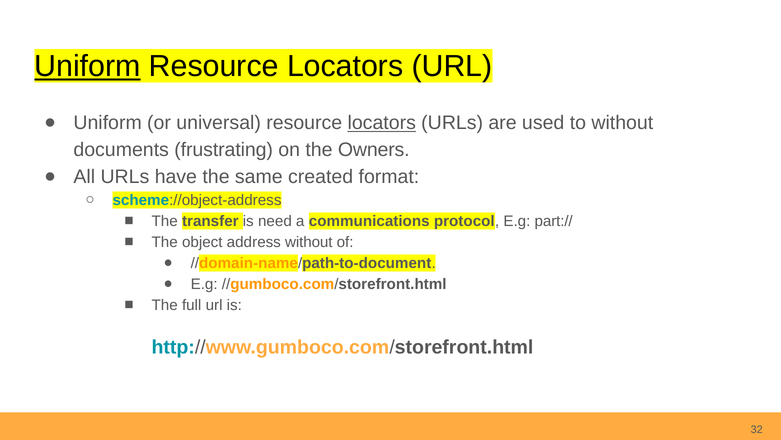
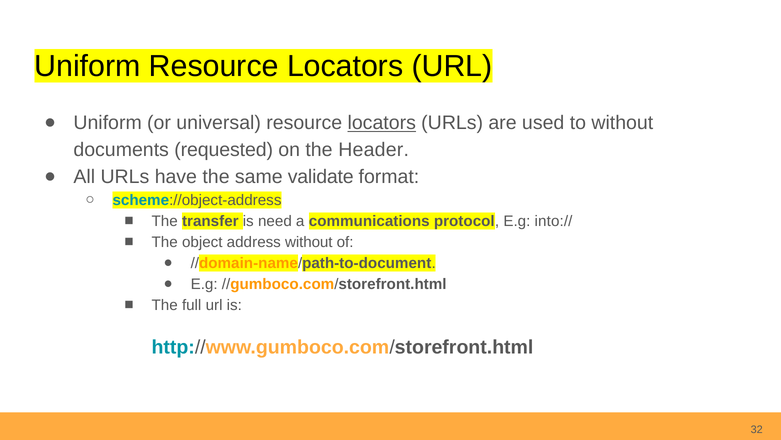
Uniform at (87, 66) underline: present -> none
frustrating: frustrating -> requested
Owners: Owners -> Header
created: created -> validate
part://: part:// -> into://
